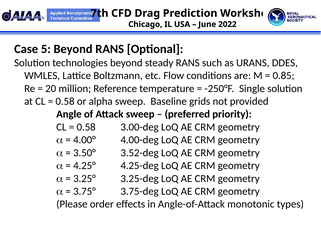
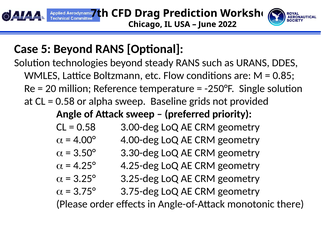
3.52-deg: 3.52-deg -> 3.30-deg
types: types -> there
